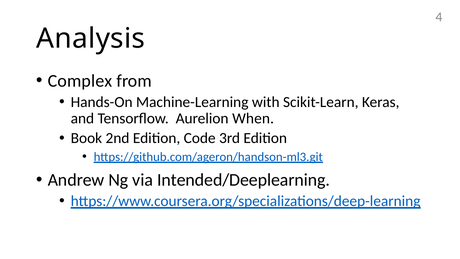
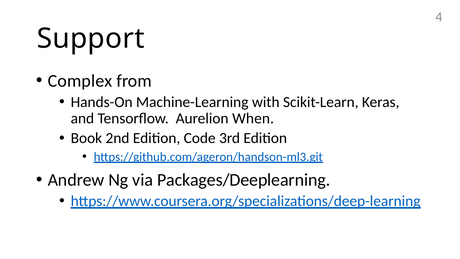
Analysis: Analysis -> Support
Intended/Deeplearning: Intended/Deeplearning -> Packages/Deeplearning
